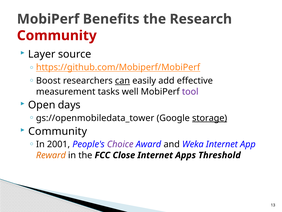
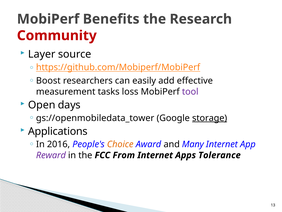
can underline: present -> none
well: well -> loss
Community at (58, 131): Community -> Applications
2001: 2001 -> 2016
Choice colour: purple -> orange
Weka: Weka -> Many
Reward colour: orange -> purple
Close: Close -> From
Threshold: Threshold -> Tolerance
